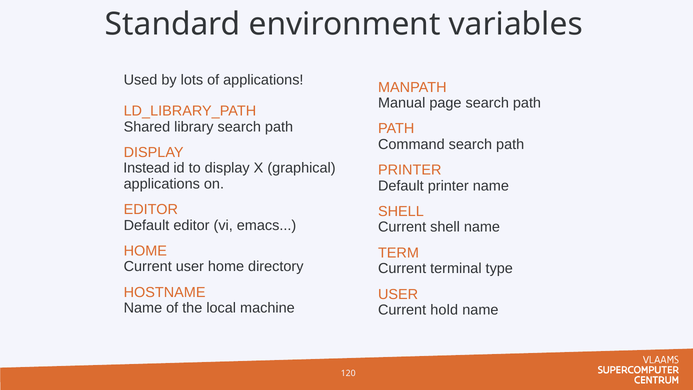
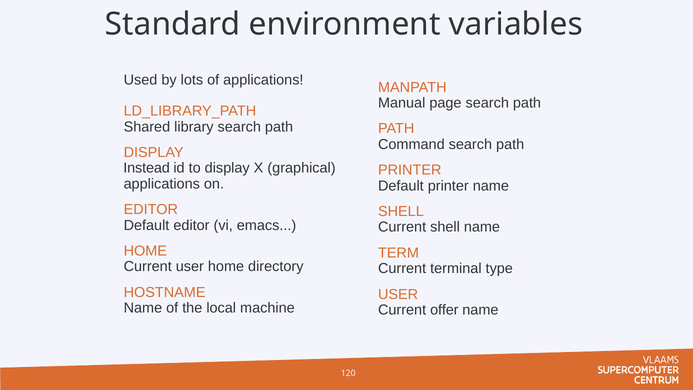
hold: hold -> offer
